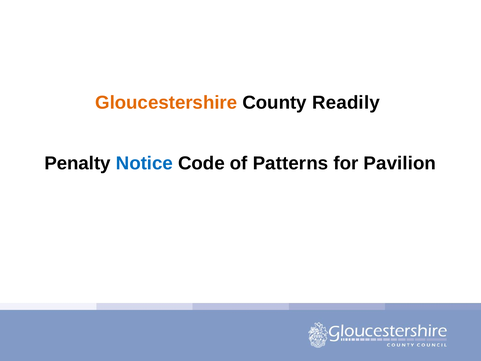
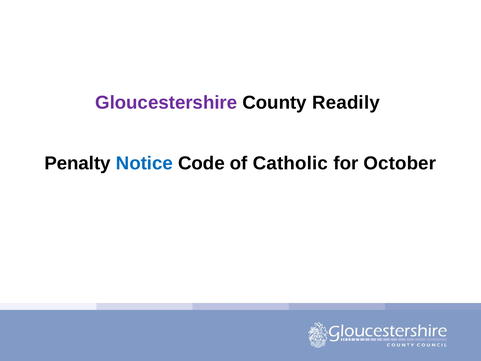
Gloucestershire colour: orange -> purple
Patterns: Patterns -> Catholic
Pavilion: Pavilion -> October
